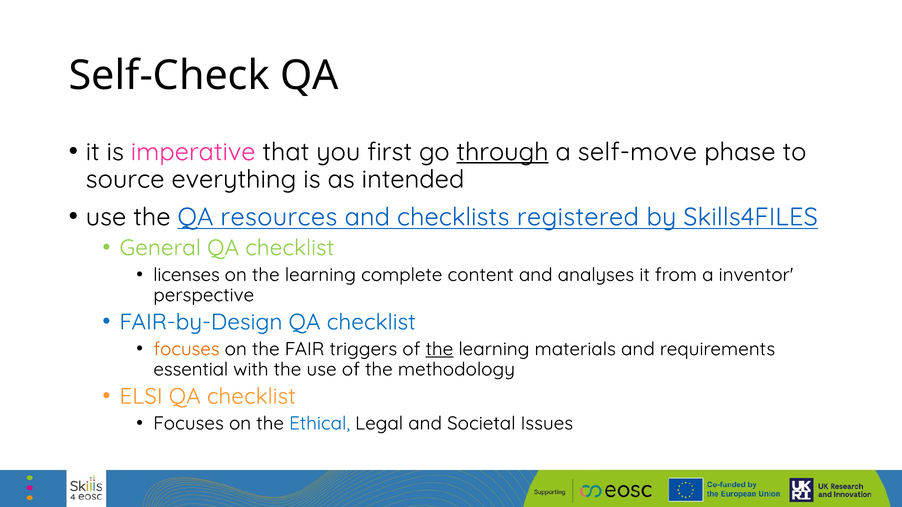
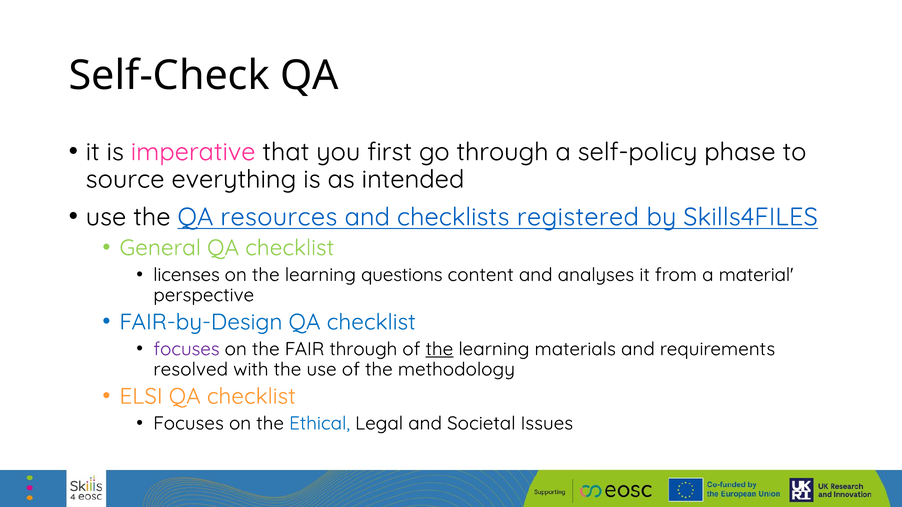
through at (503, 152) underline: present -> none
self-move: self-move -> self-policy
complete: complete -> questions
inventor: inventor -> material
focuses at (186, 349) colour: orange -> purple
FAIR triggers: triggers -> through
essential: essential -> resolved
